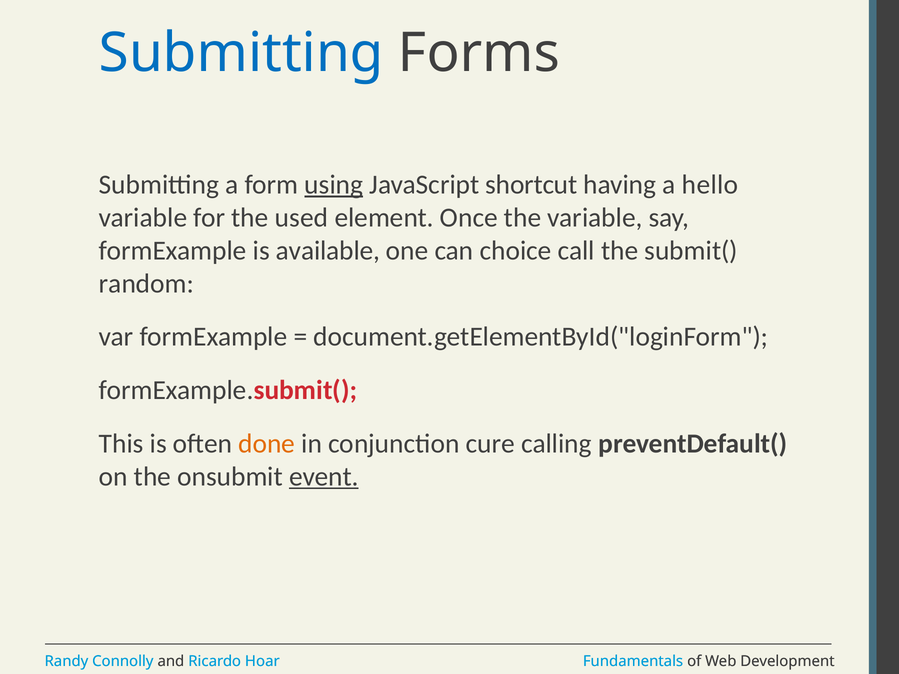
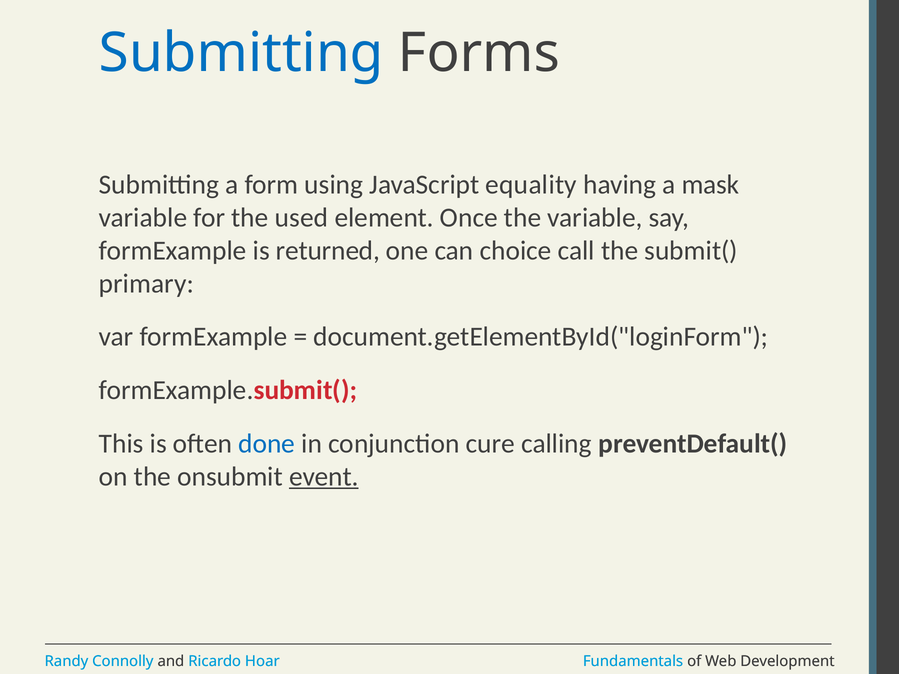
using underline: present -> none
shortcut: shortcut -> equality
hello: hello -> mask
available: available -> returned
random: random -> primary
done colour: orange -> blue
